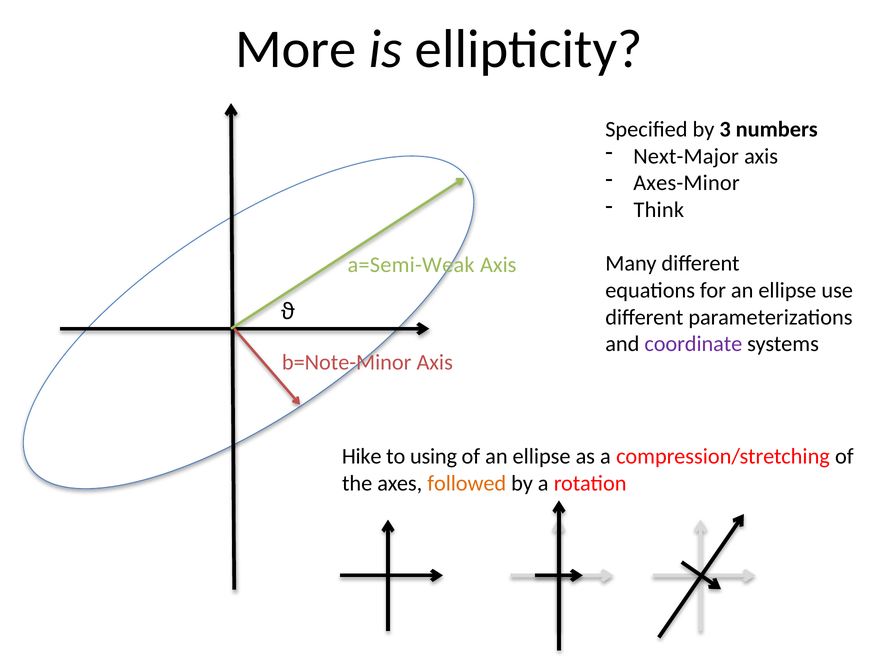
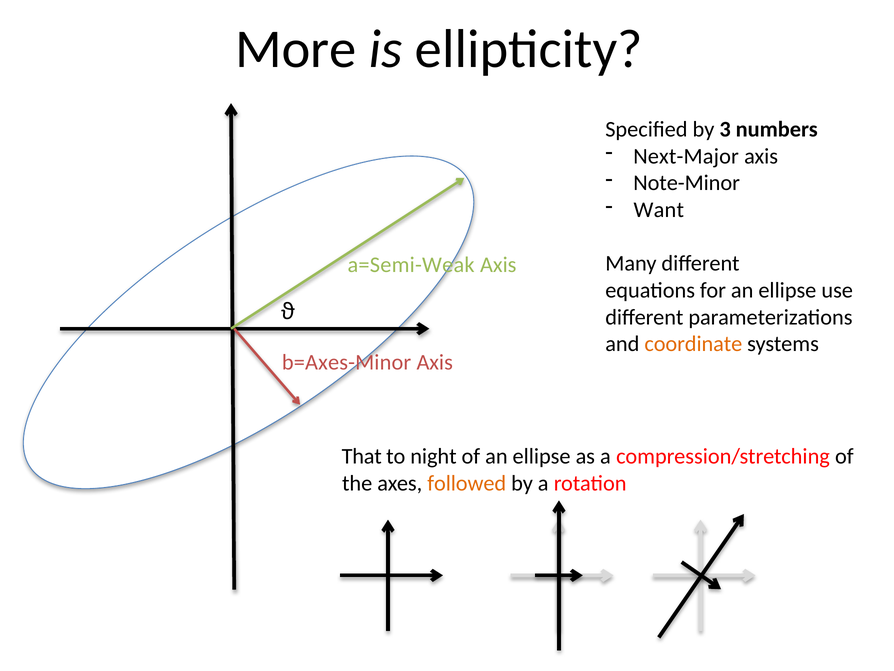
Axes-Minor: Axes-Minor -> Note-Minor
Think: Think -> Want
coordinate colour: purple -> orange
b=Note-Minor: b=Note-Minor -> b=Axes-Minor
Hike: Hike -> That
using: using -> night
